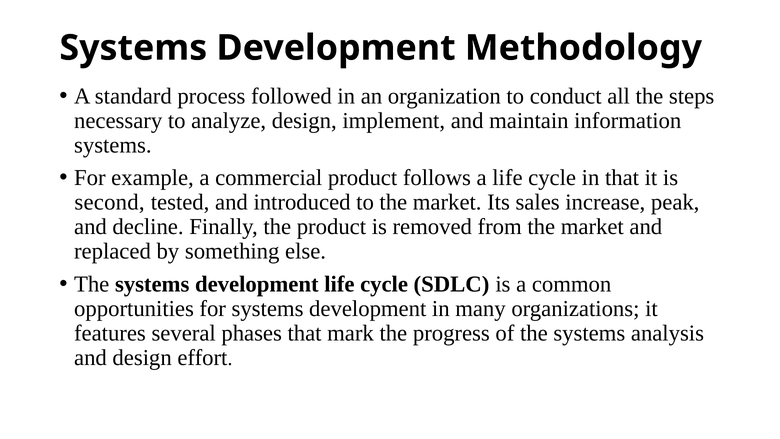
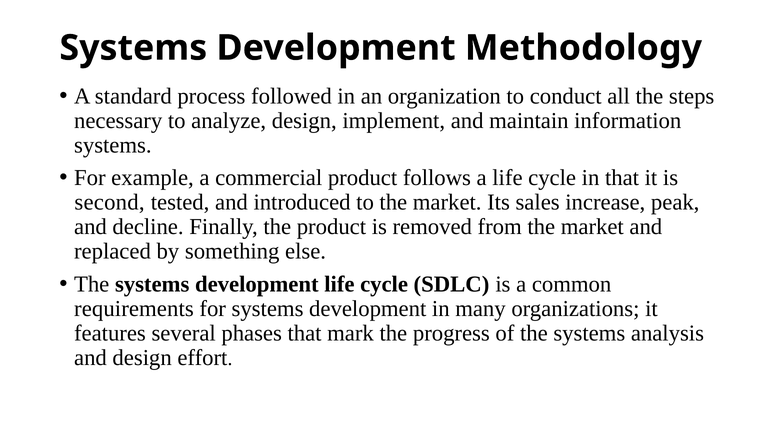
opportunities: opportunities -> requirements
